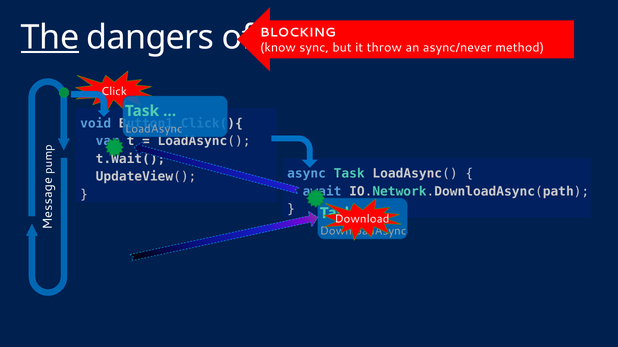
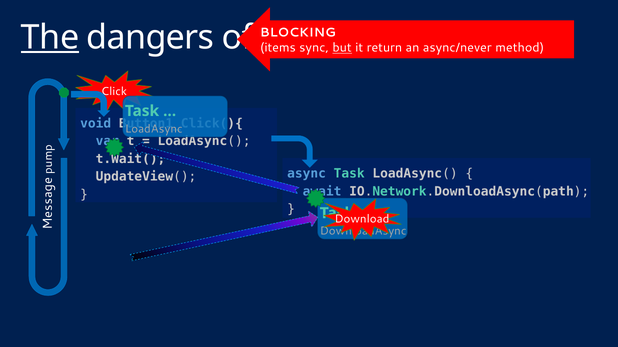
know: know -> items
but underline: none -> present
throw: throw -> return
